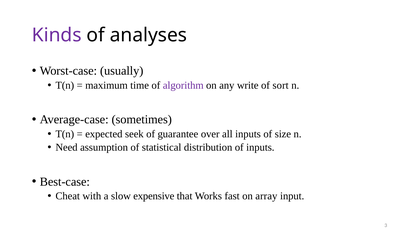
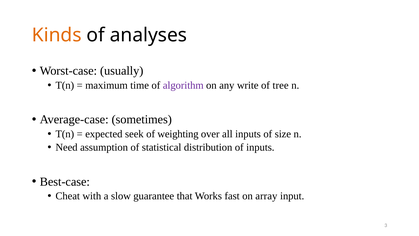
Kinds colour: purple -> orange
sort: sort -> tree
guarantee: guarantee -> weighting
expensive: expensive -> guarantee
